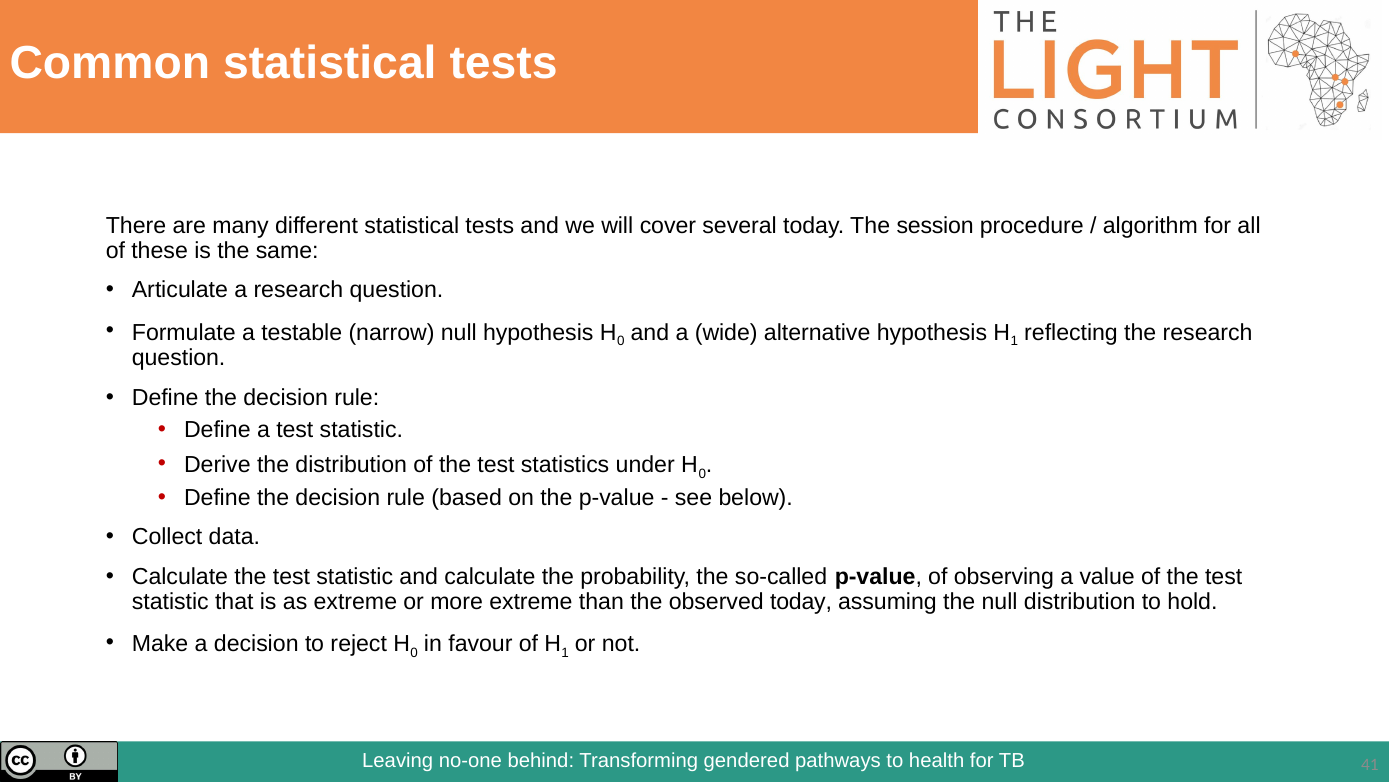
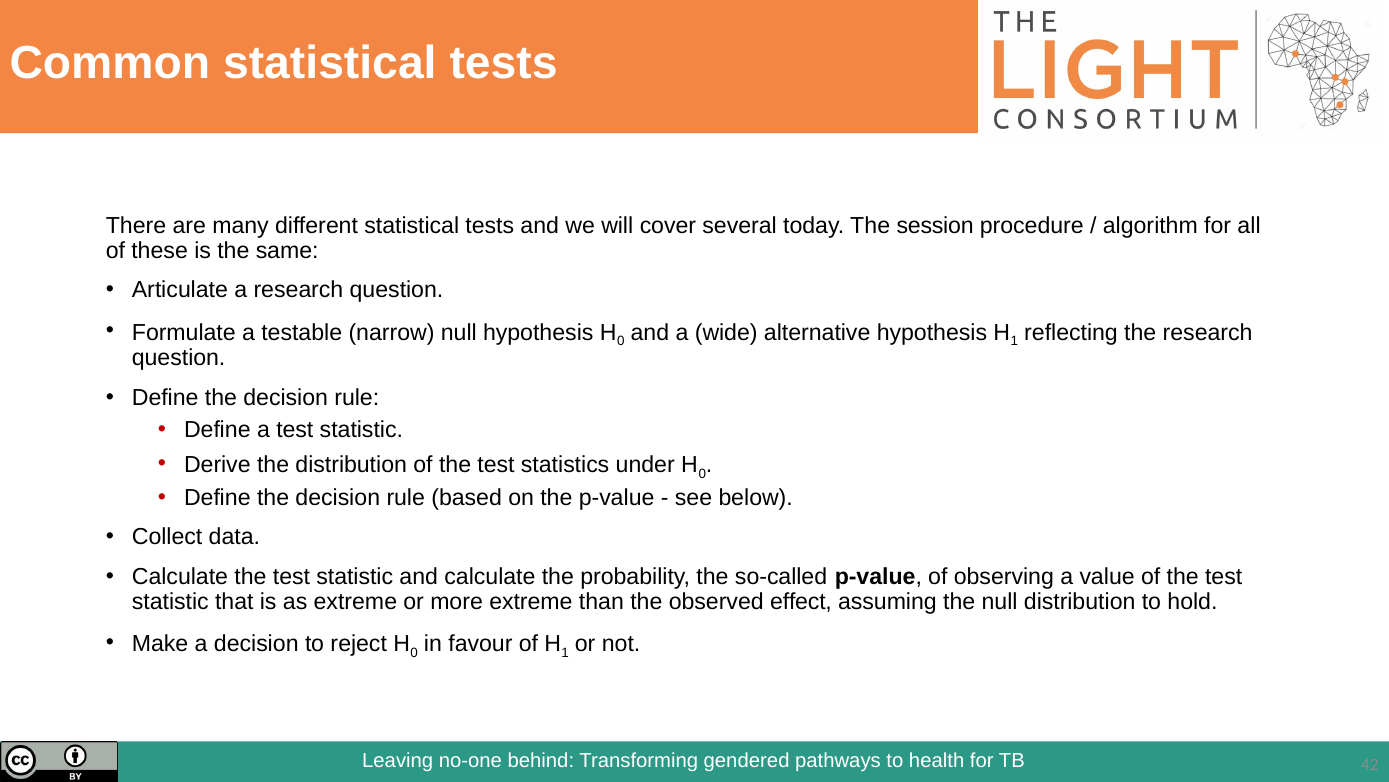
observed today: today -> effect
41: 41 -> 42
